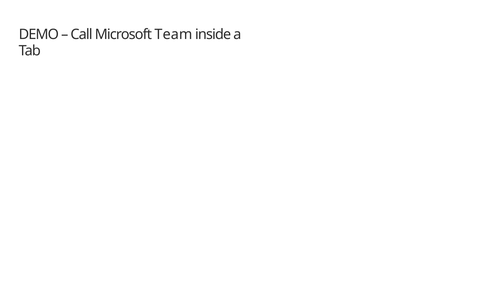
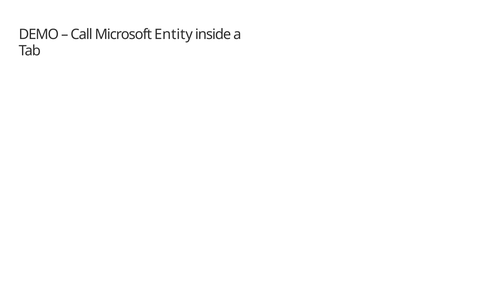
Team: Team -> Entity
